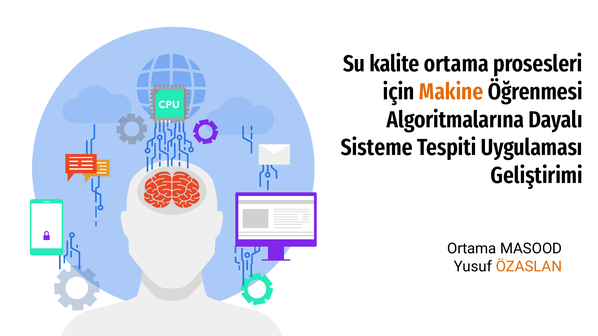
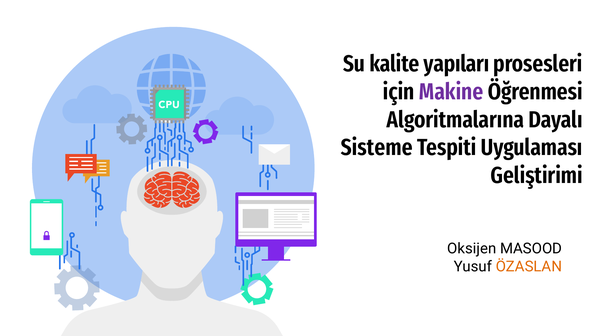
kalite ortama: ortama -> yapıları
Makine colour: orange -> purple
Ortama at (472, 249): Ortama -> Oksijen
